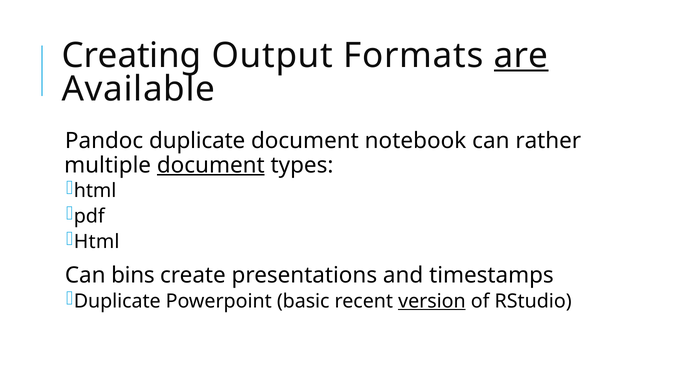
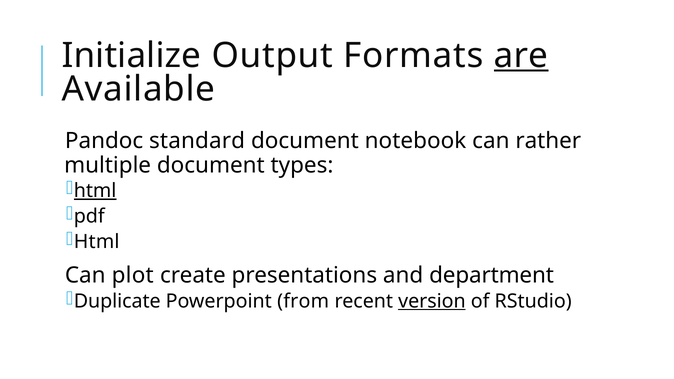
Creating: Creating -> Initialize
Pandoc duplicate: duplicate -> standard
document at (211, 165) underline: present -> none
html at (95, 191) underline: none -> present
bins: bins -> plot
timestamps: timestamps -> department
basic: basic -> from
